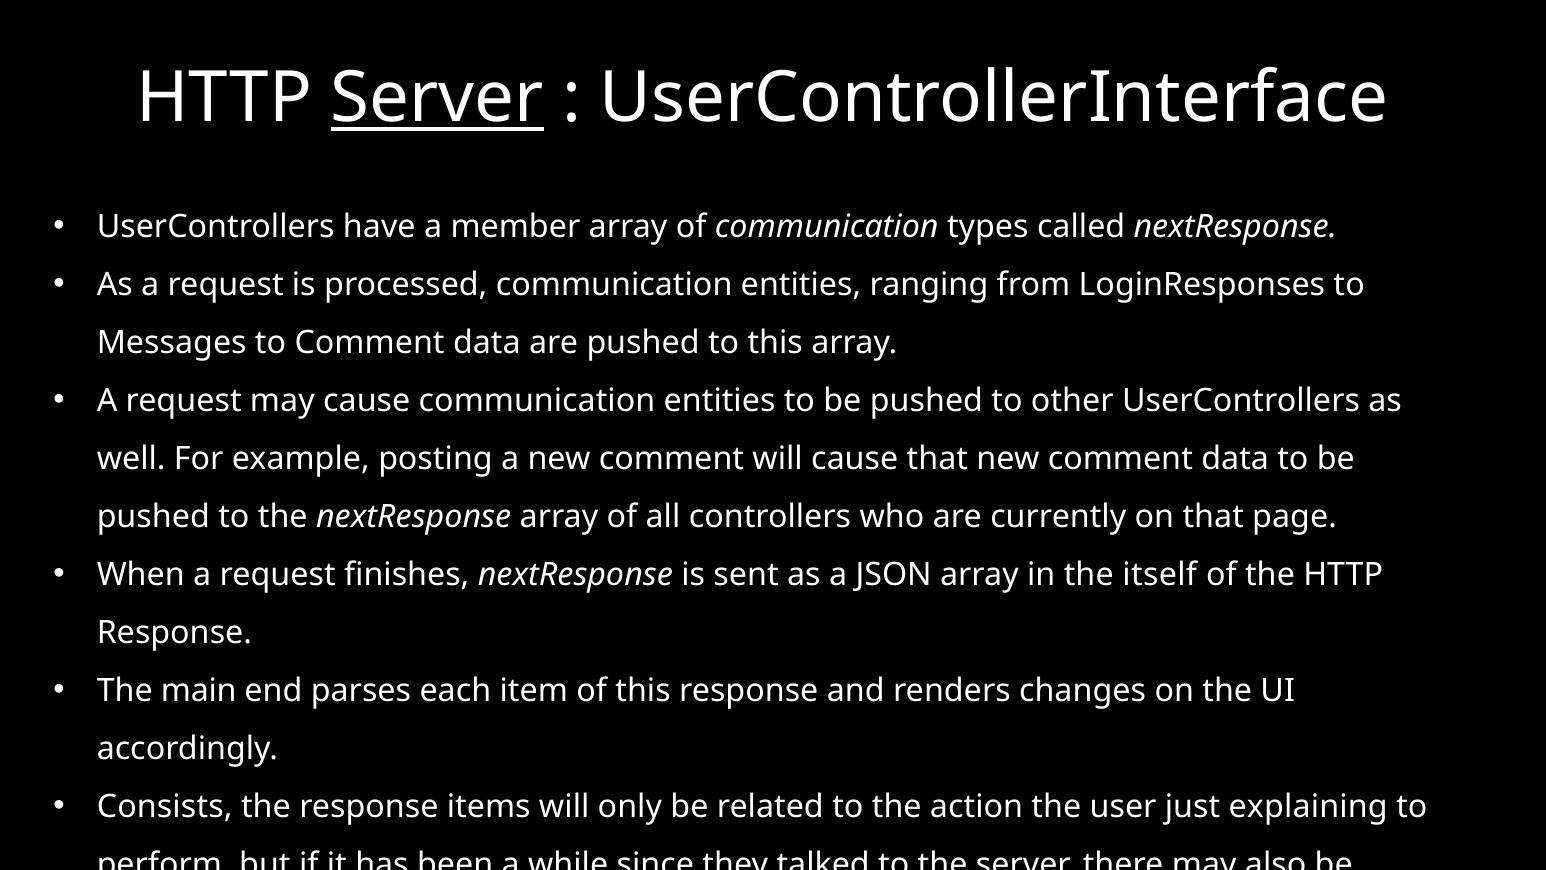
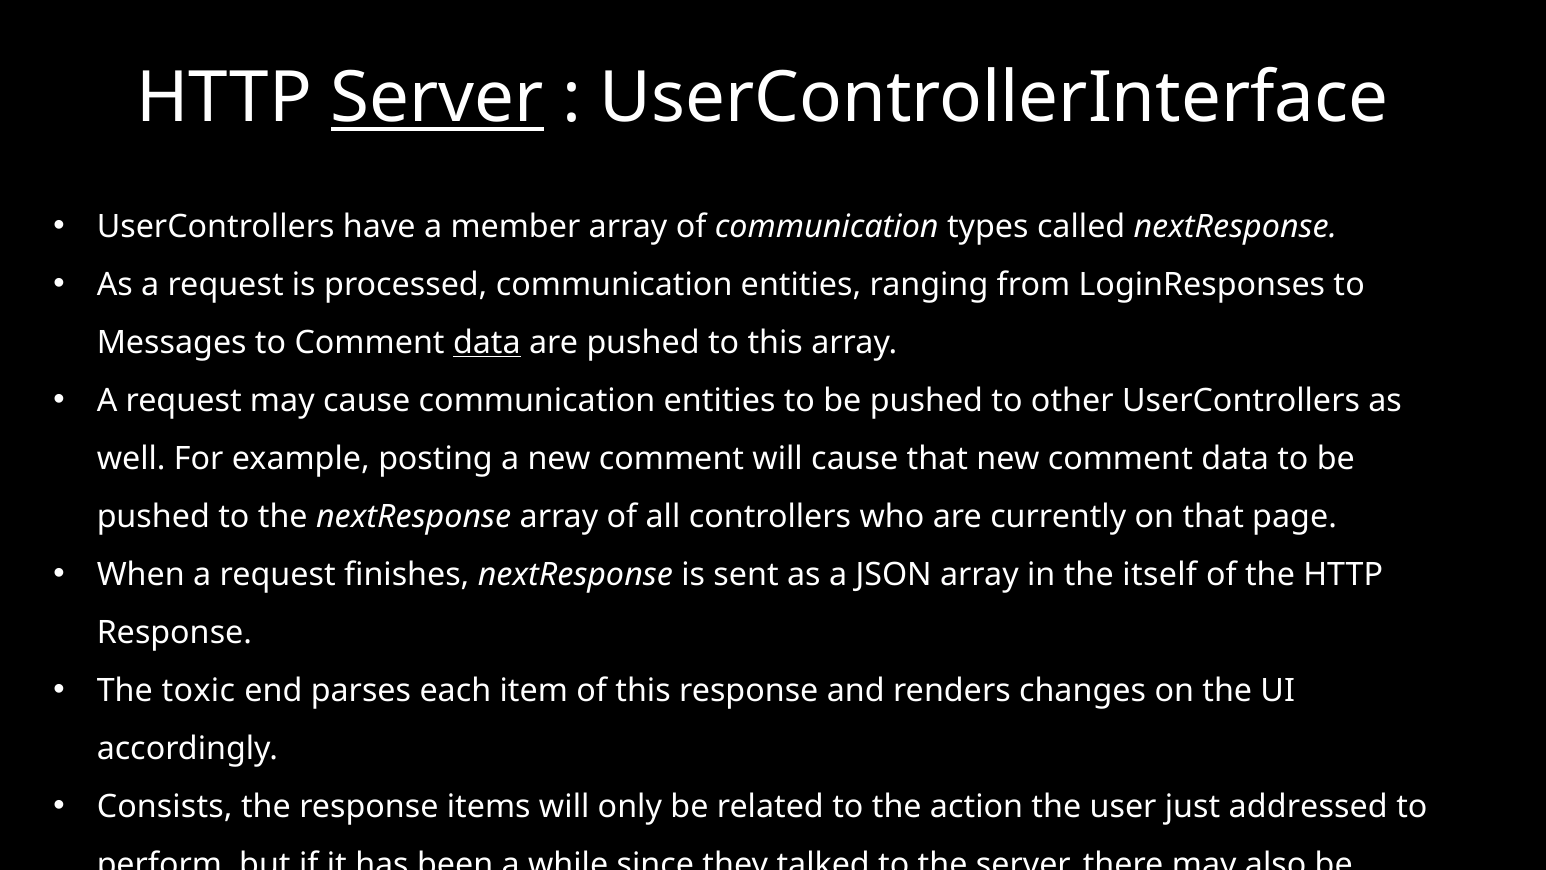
data at (487, 343) underline: none -> present
main: main -> toxic
explaining: explaining -> addressed
